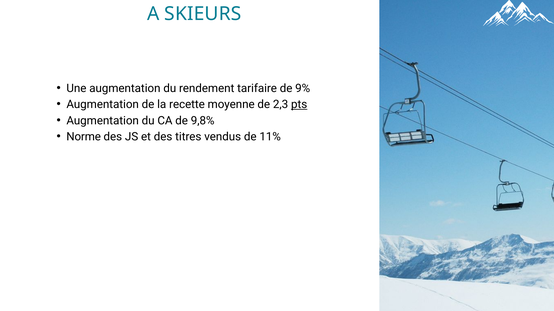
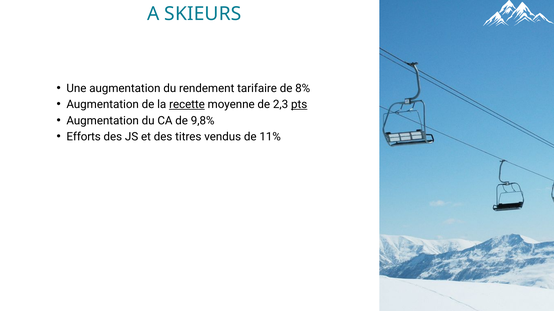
9%: 9% -> 8%
recette underline: none -> present
Norme: Norme -> Efforts
